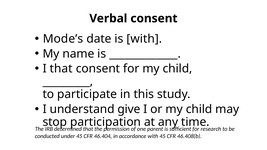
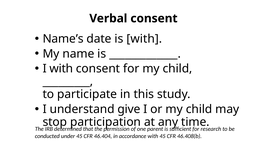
Mode’s: Mode’s -> Name’s
I that: that -> with
